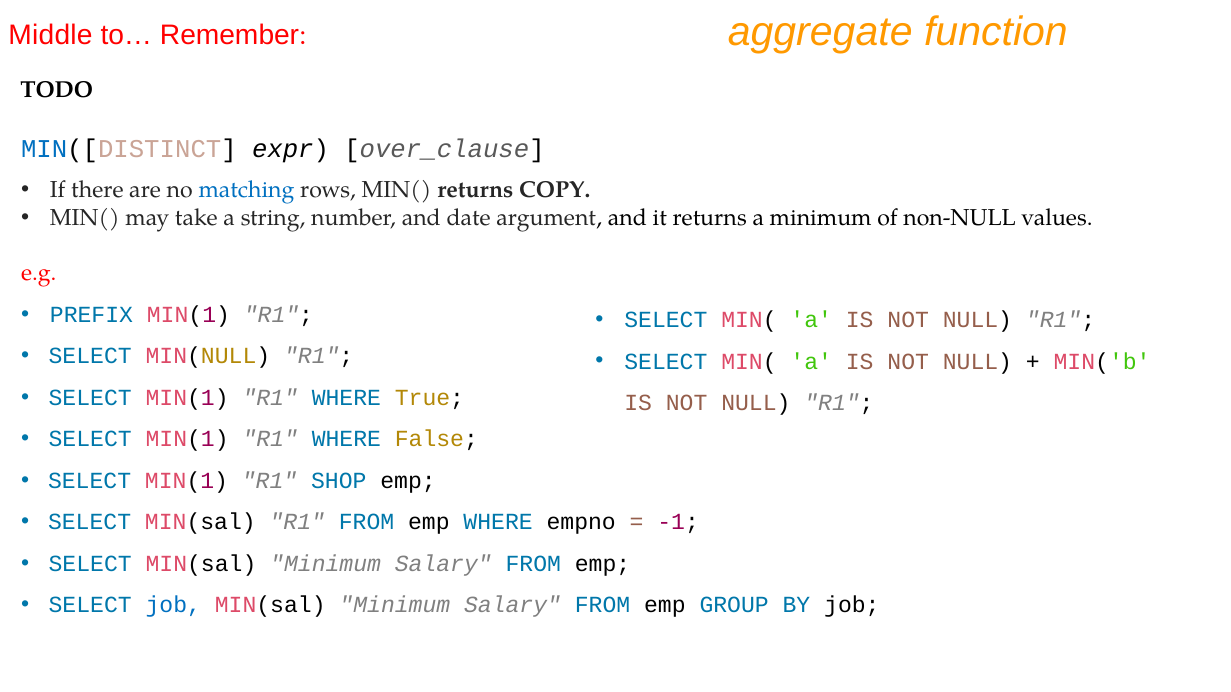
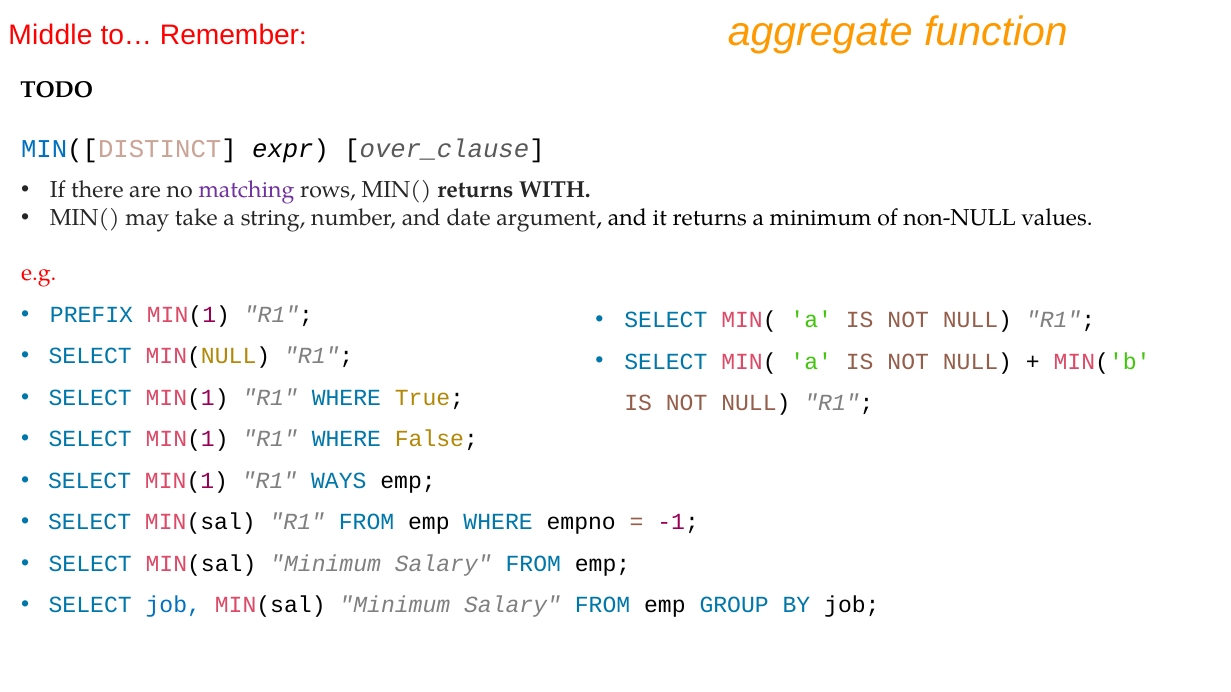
matching colour: blue -> purple
COPY: COPY -> WITH
SHOP: SHOP -> WAYS
